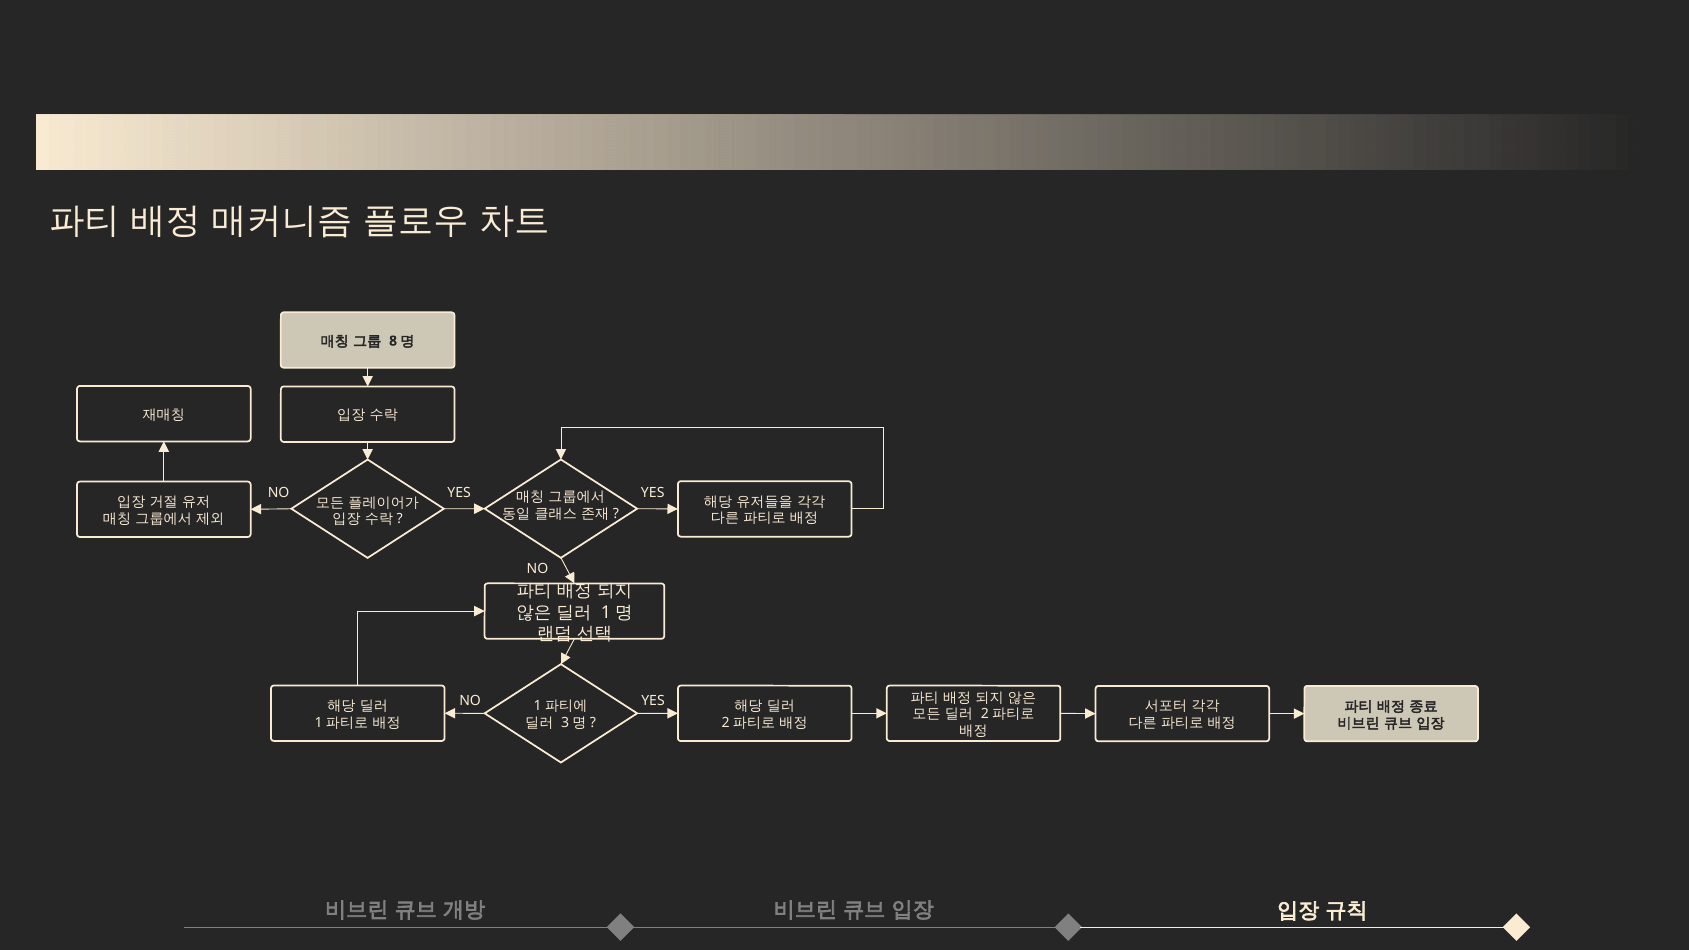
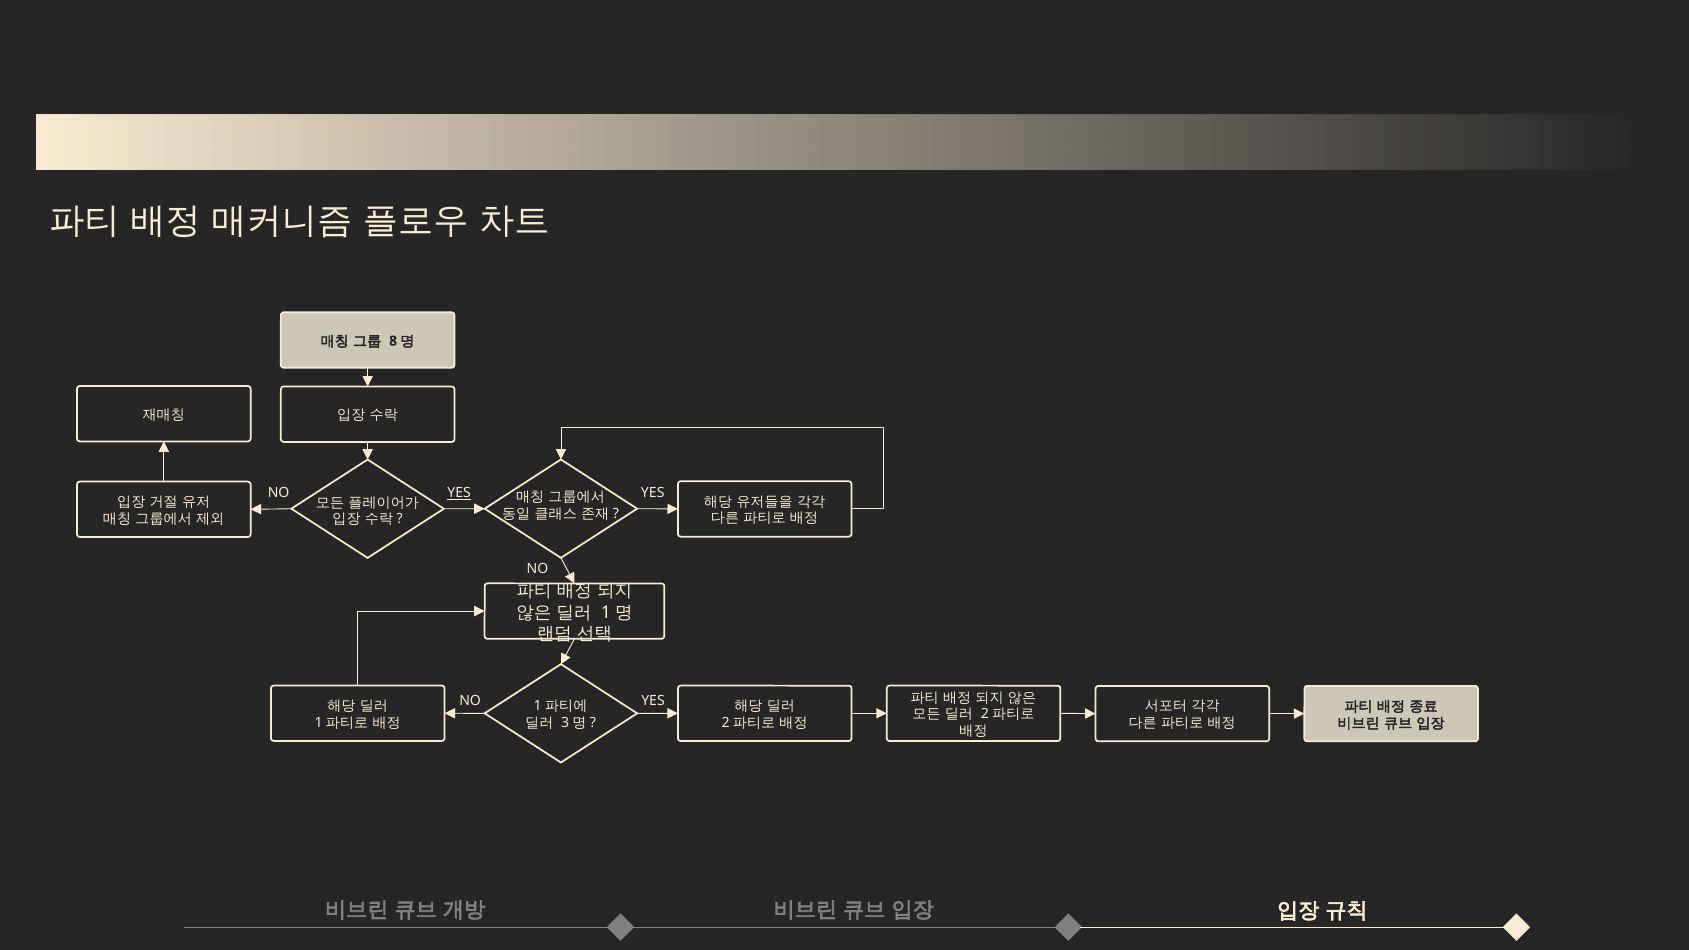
YES at (459, 493) underline: none -> present
